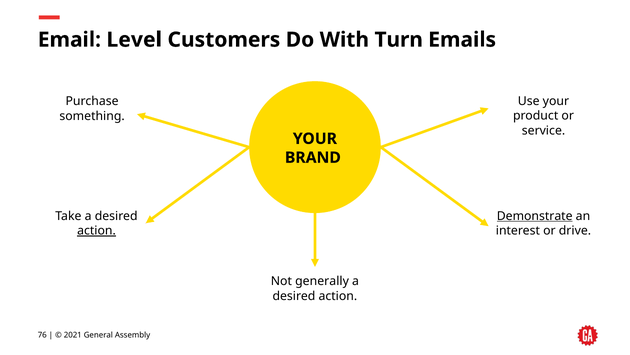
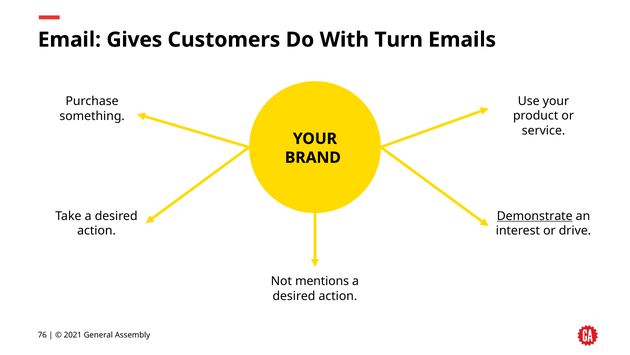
Level: Level -> Gives
action at (96, 230) underline: present -> none
generally: generally -> mentions
